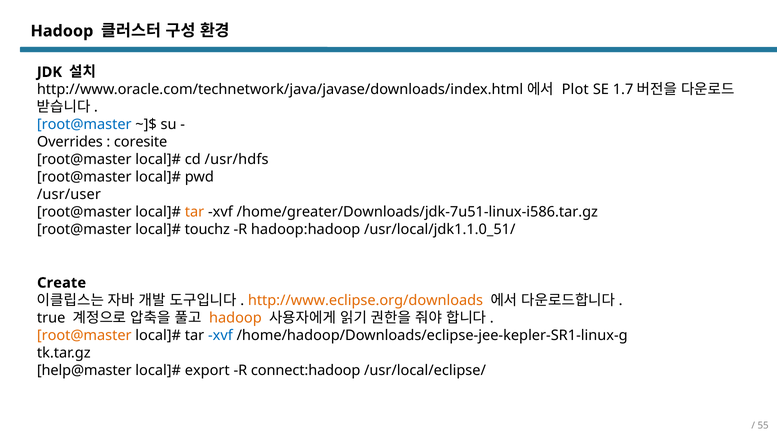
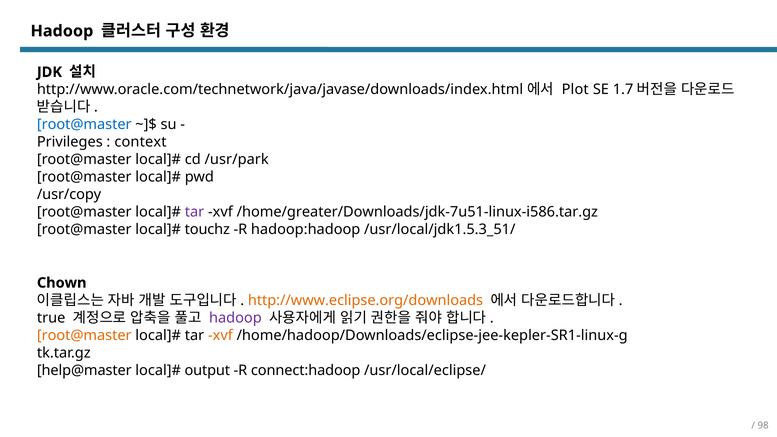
Overrides: Overrides -> Privileges
coresite: coresite -> context
/usr/hdfs: /usr/hdfs -> /usr/park
/usr/user: /usr/user -> /usr/copy
tar at (195, 212) colour: orange -> purple
/usr/local/jdk1.1.0_51/: /usr/local/jdk1.1.0_51/ -> /usr/local/jdk1.5.3_51/
Create: Create -> Chown
hadoop at (235, 318) colour: orange -> purple
xvf at (220, 335) colour: blue -> orange
export: export -> output
55: 55 -> 98
